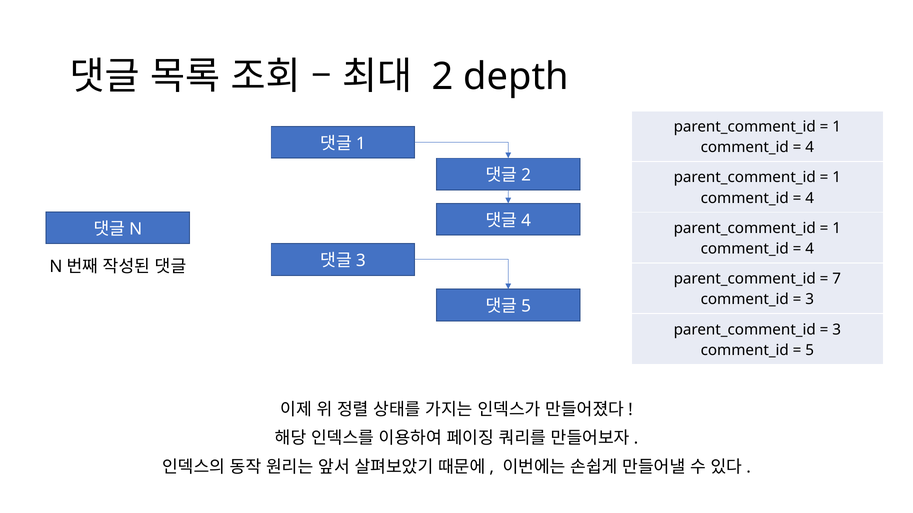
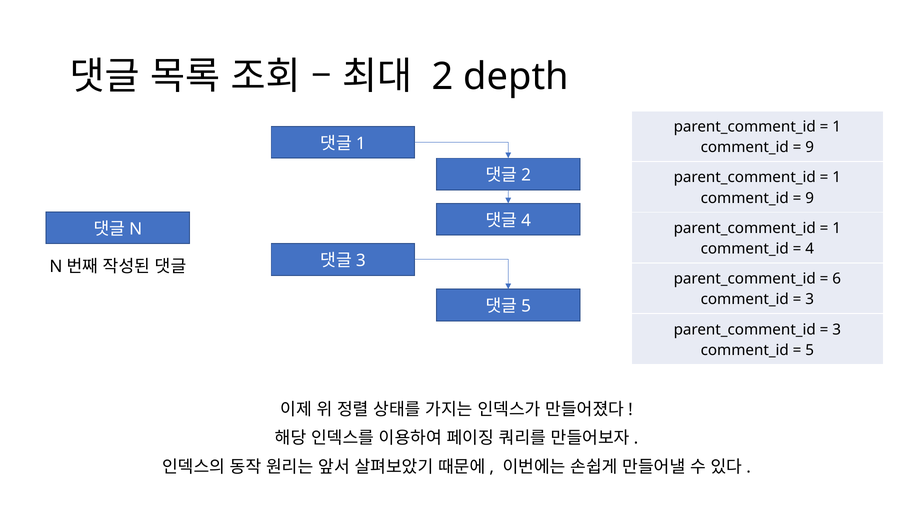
4 at (810, 148): 4 -> 9
4 at (810, 198): 4 -> 9
7: 7 -> 6
